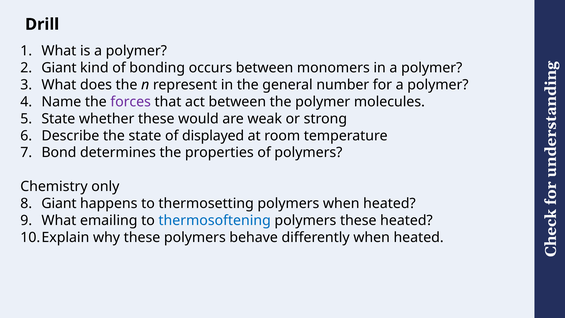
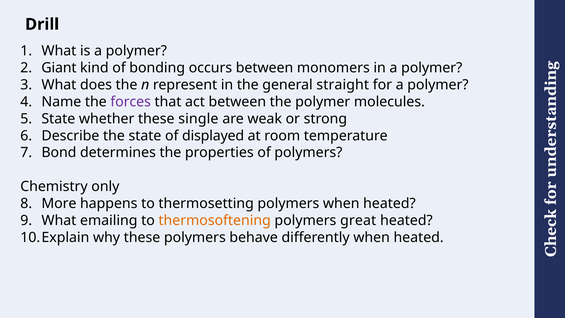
number: number -> straight
would: would -> single
Giant at (59, 203): Giant -> More
thermosoftening colour: blue -> orange
polymers these: these -> great
